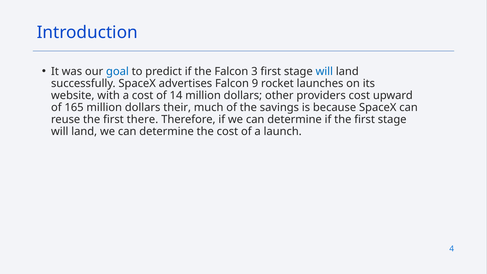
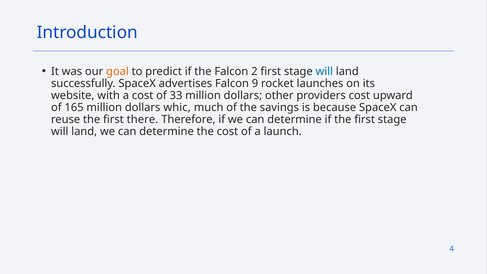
goal colour: blue -> orange
3: 3 -> 2
14: 14 -> 33
their: their -> whic
